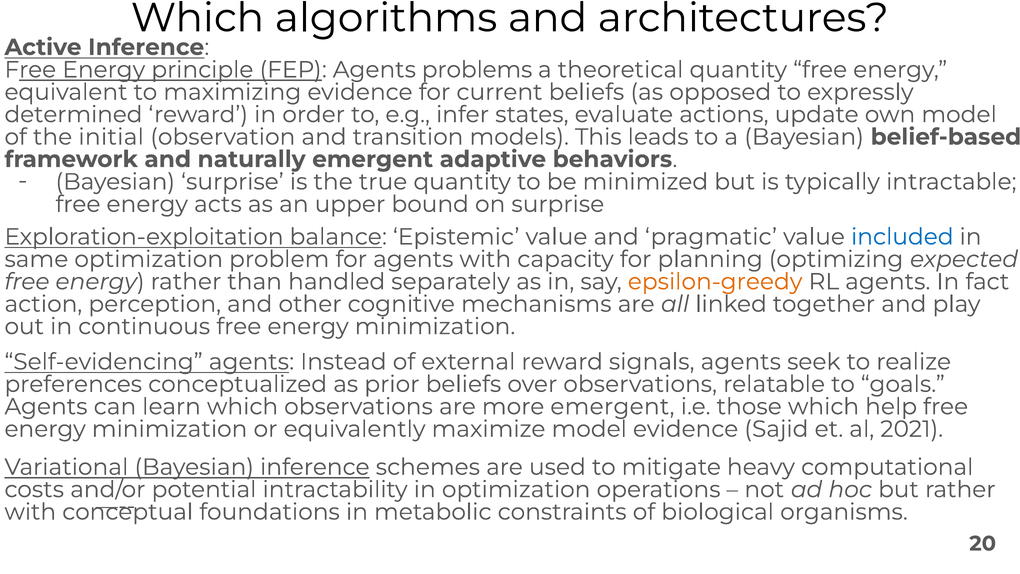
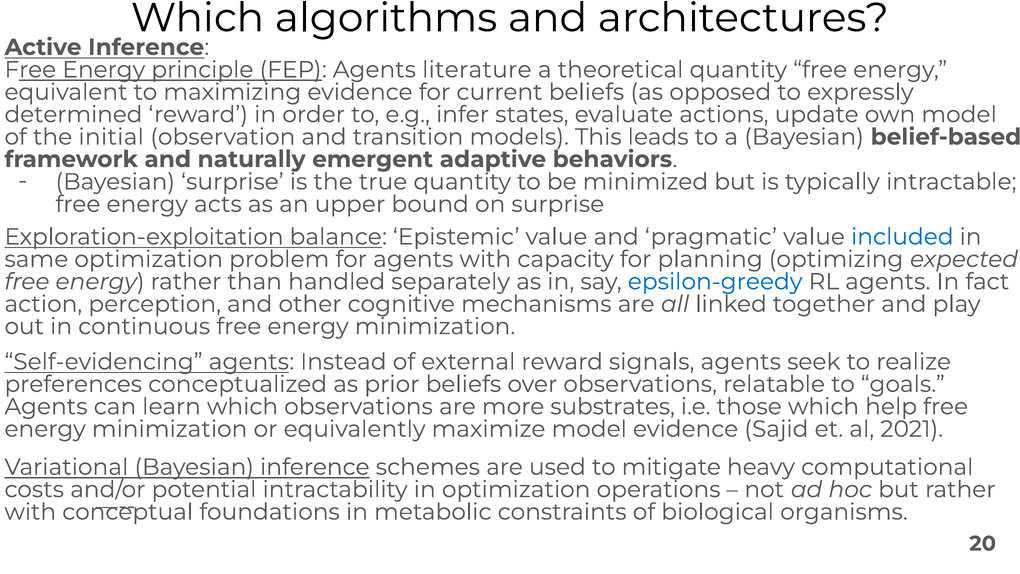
problems: problems -> literature
epsilon-greedy colour: orange -> blue
more emergent: emergent -> substrates
